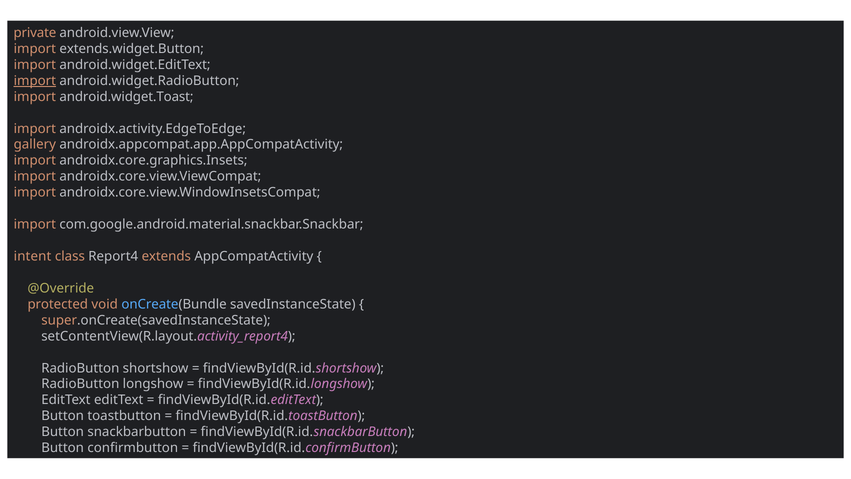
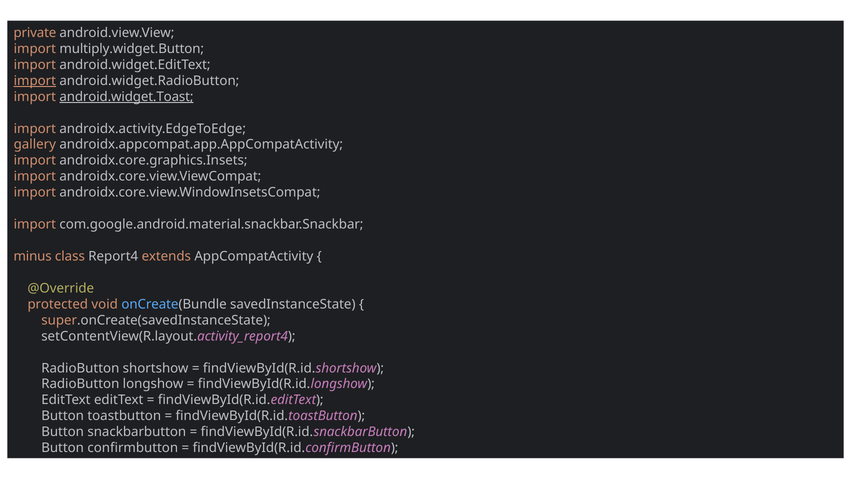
extends.widget.Button: extends.widget.Button -> multiply.widget.Button
android.widget.Toast underline: none -> present
intent: intent -> minus
